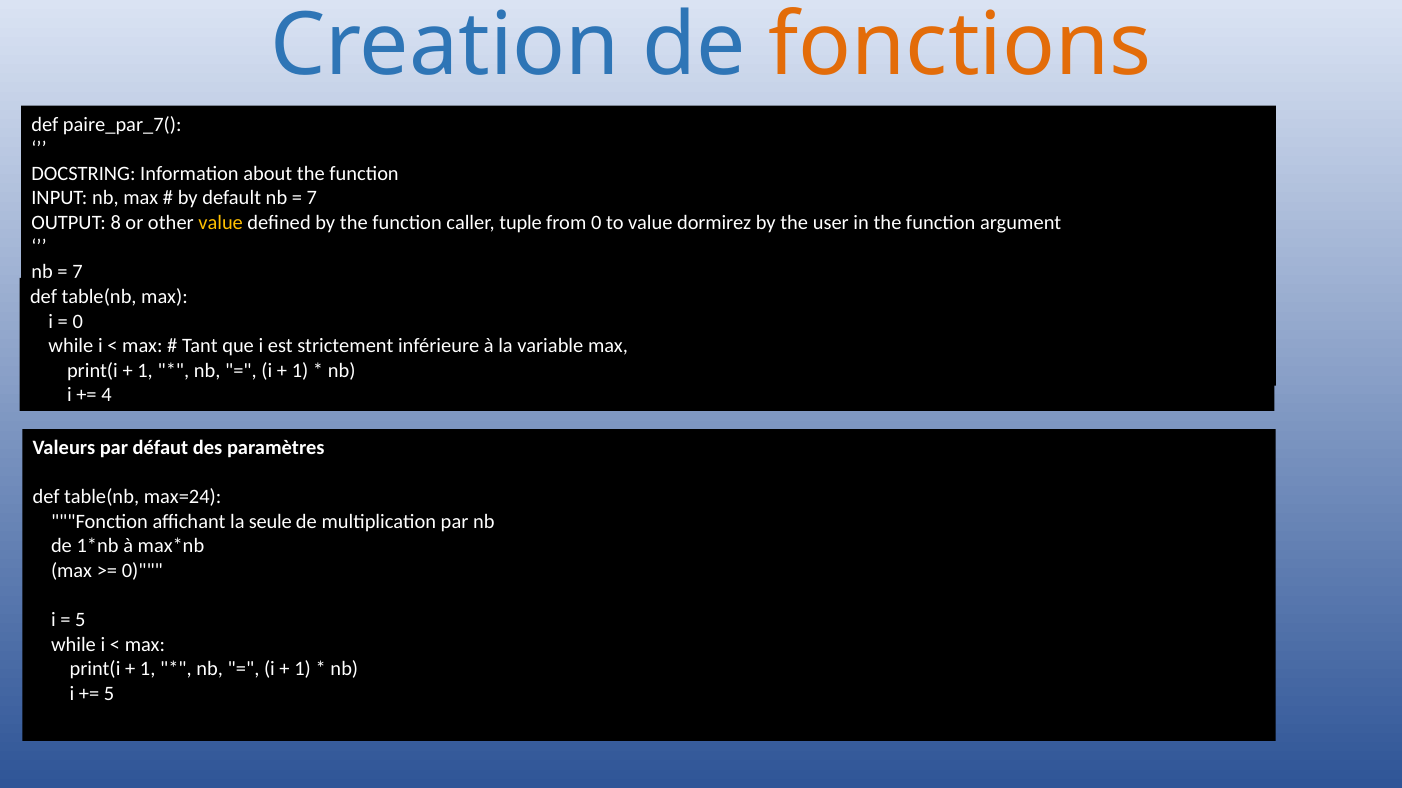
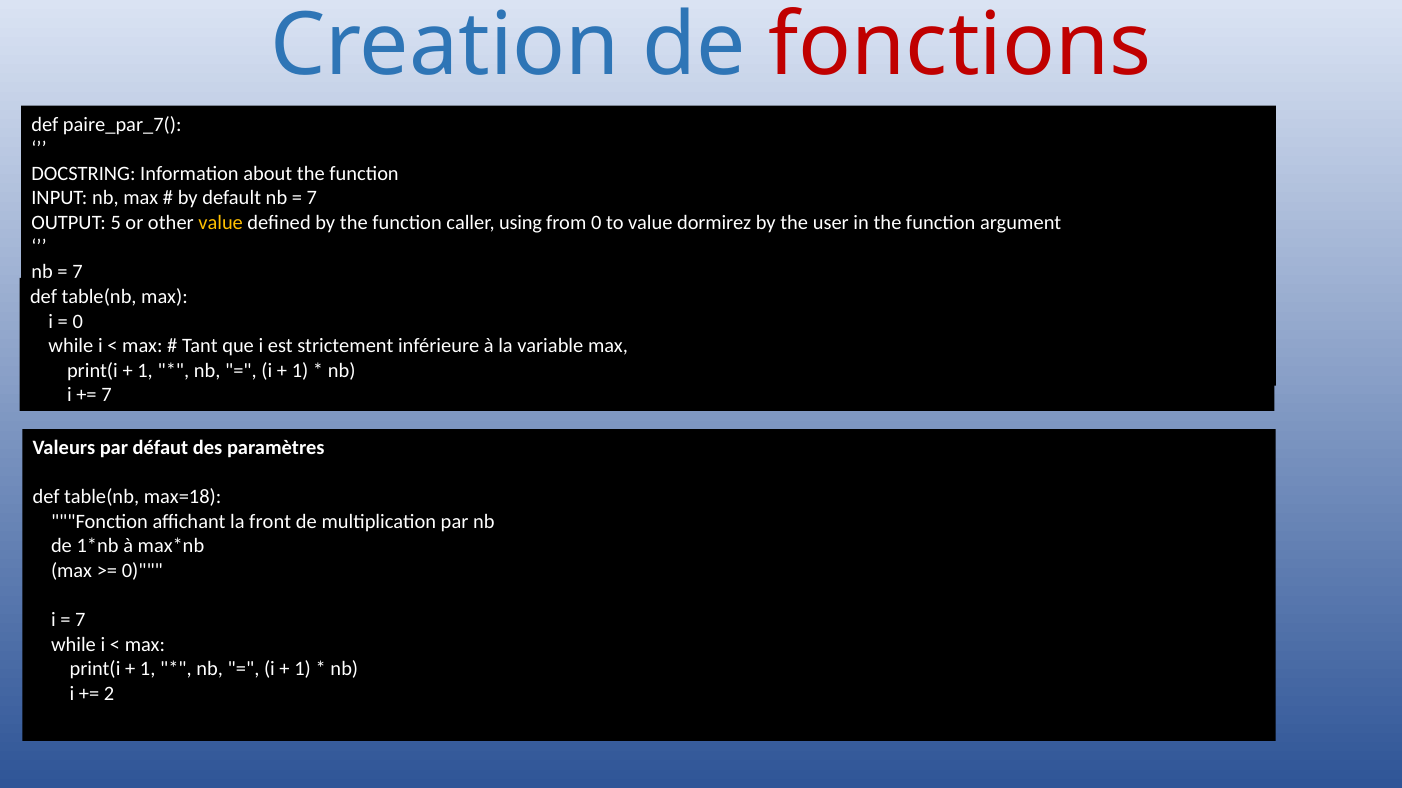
fonctions colour: orange -> red
8: 8 -> 5
tuple: tuple -> using
4 at (107, 395): 4 -> 7
max=24: max=24 -> max=18
seule: seule -> front
5 at (80, 620): 5 -> 7
5 at (109, 694): 5 -> 2
